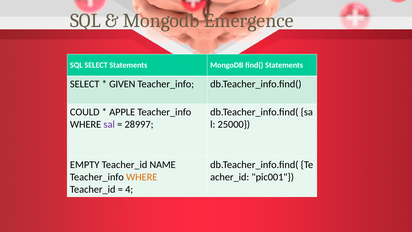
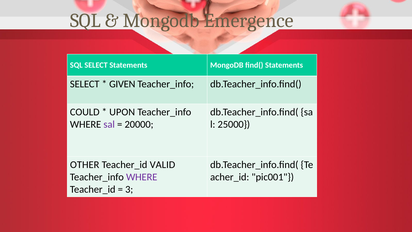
APPLE: APPLE -> UPON
28997: 28997 -> 20000
EMPTY: EMPTY -> OTHER
NAME: NAME -> VALID
WHERE at (142, 177) colour: orange -> purple
4: 4 -> 3
